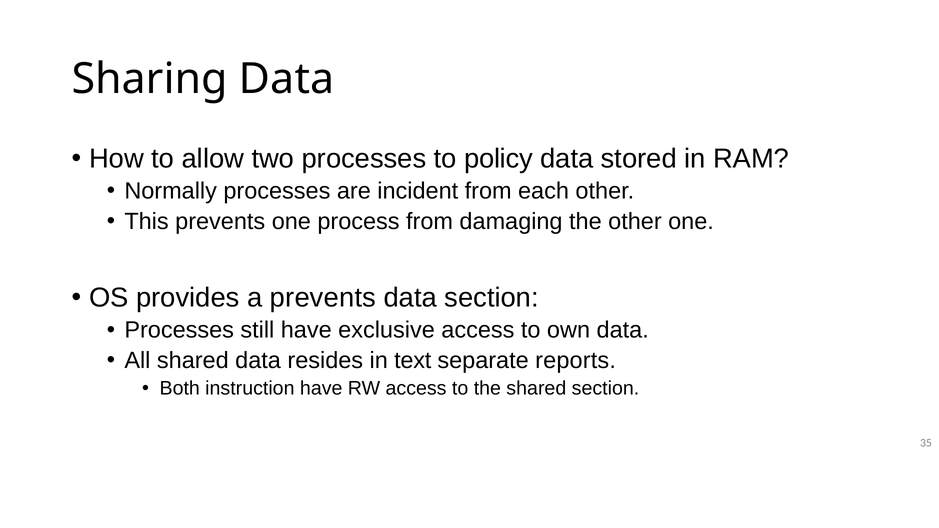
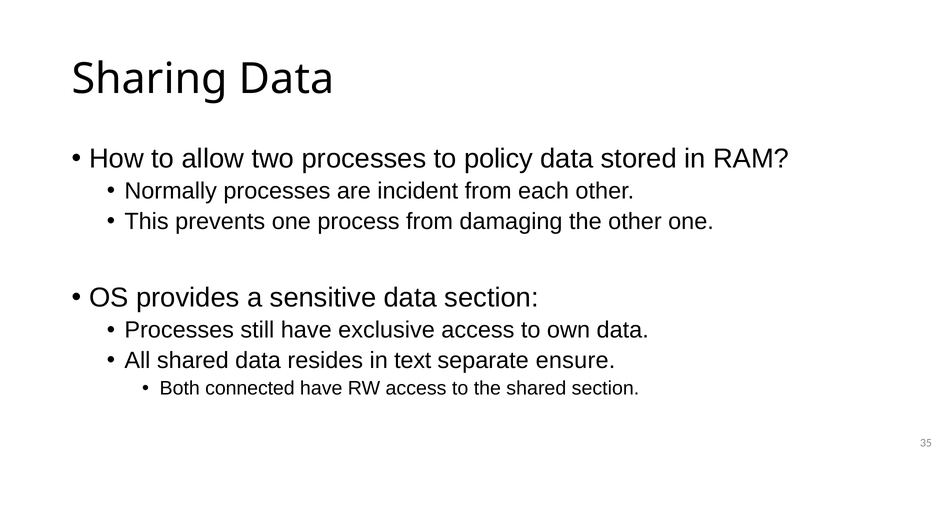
a prevents: prevents -> sensitive
reports: reports -> ensure
instruction: instruction -> connected
